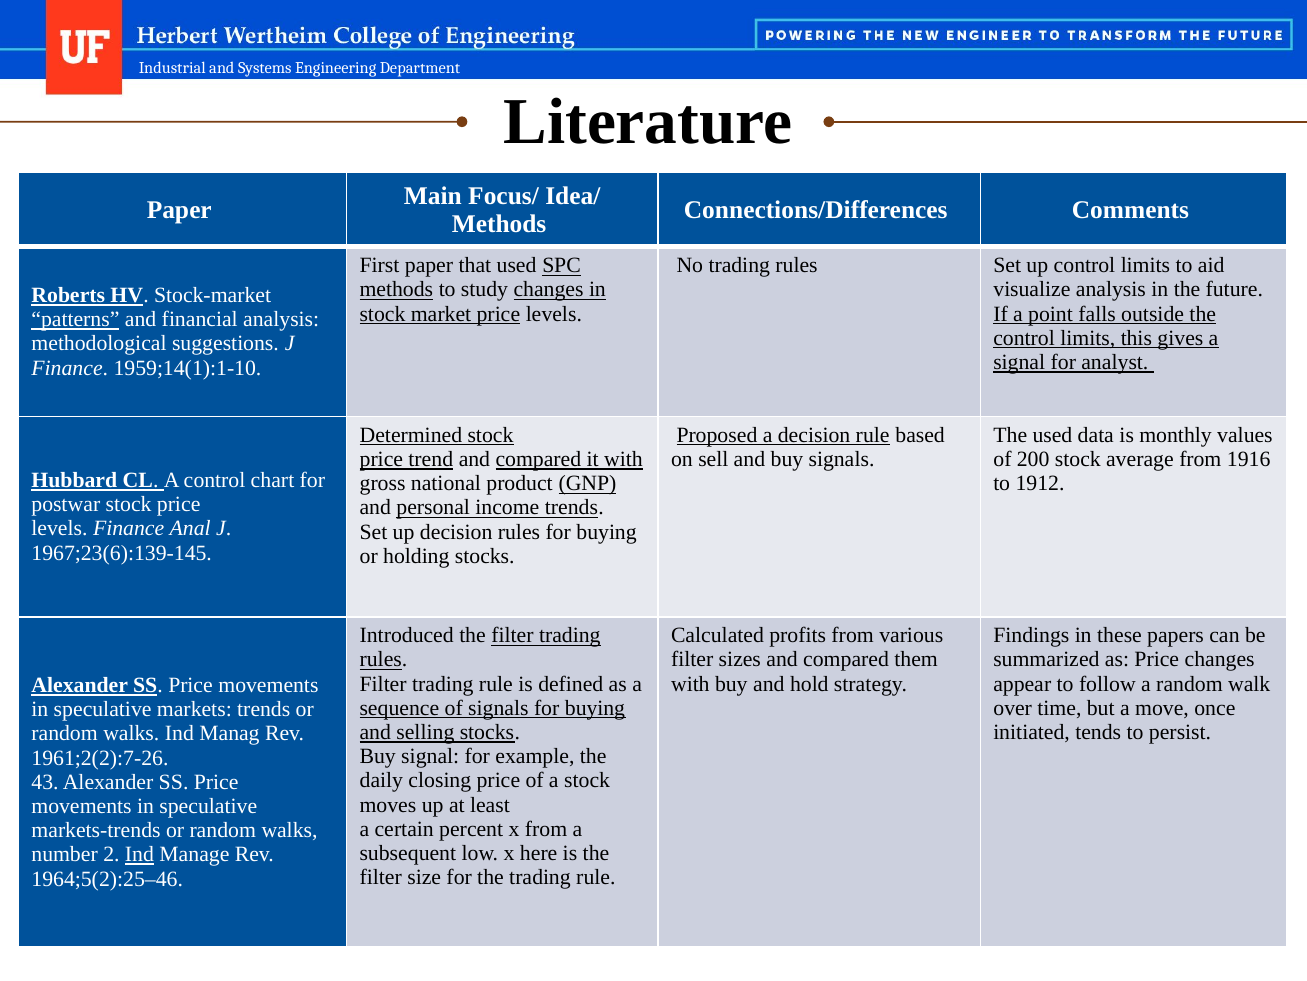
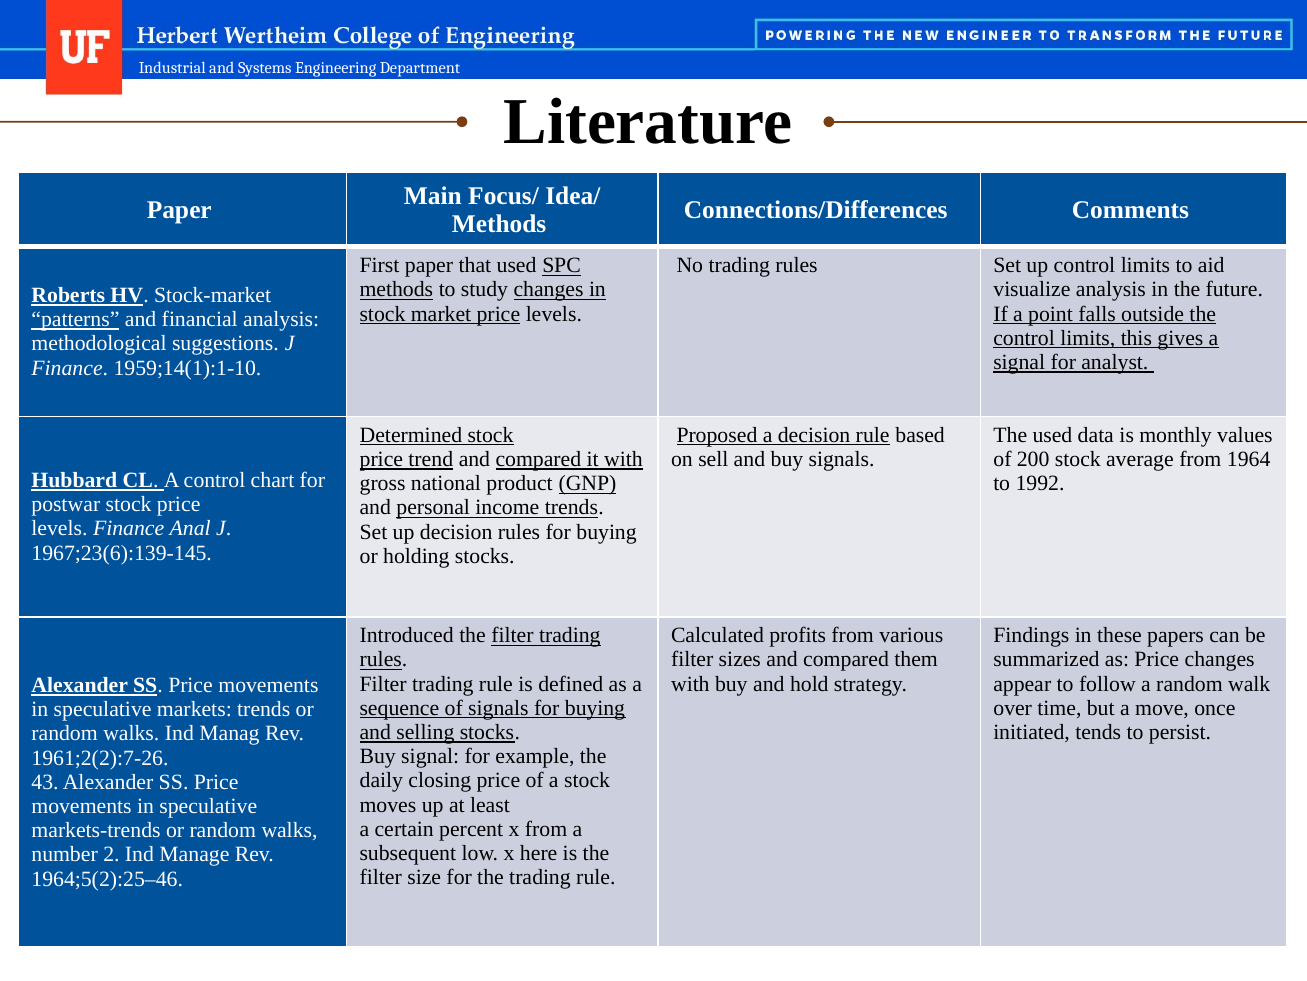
1916: 1916 -> 1964
1912: 1912 -> 1992
Ind at (139, 854) underline: present -> none
